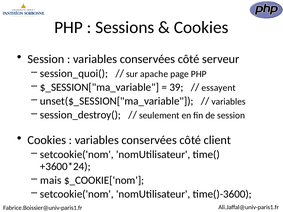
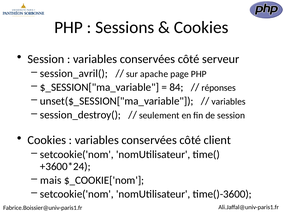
session_quoi(: session_quoi( -> session_avril(
39: 39 -> 84
essayent: essayent -> réponses
